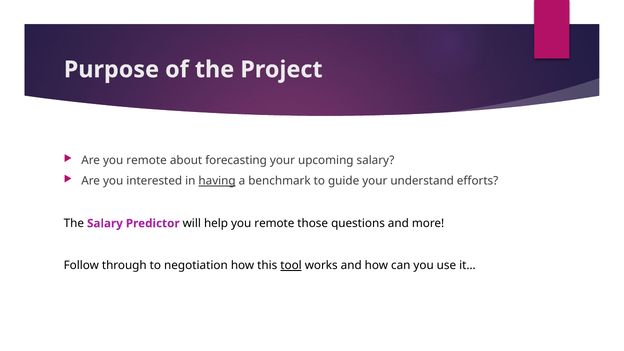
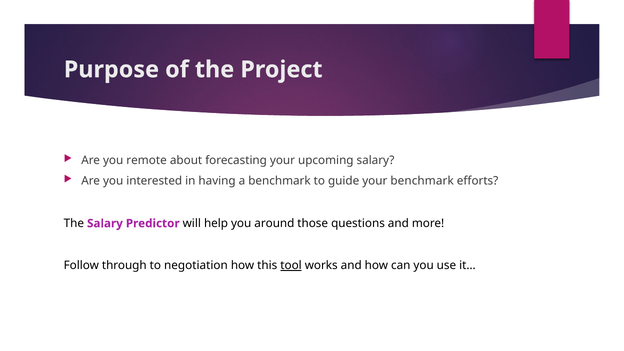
having underline: present -> none
your understand: understand -> benchmark
help you remote: remote -> around
